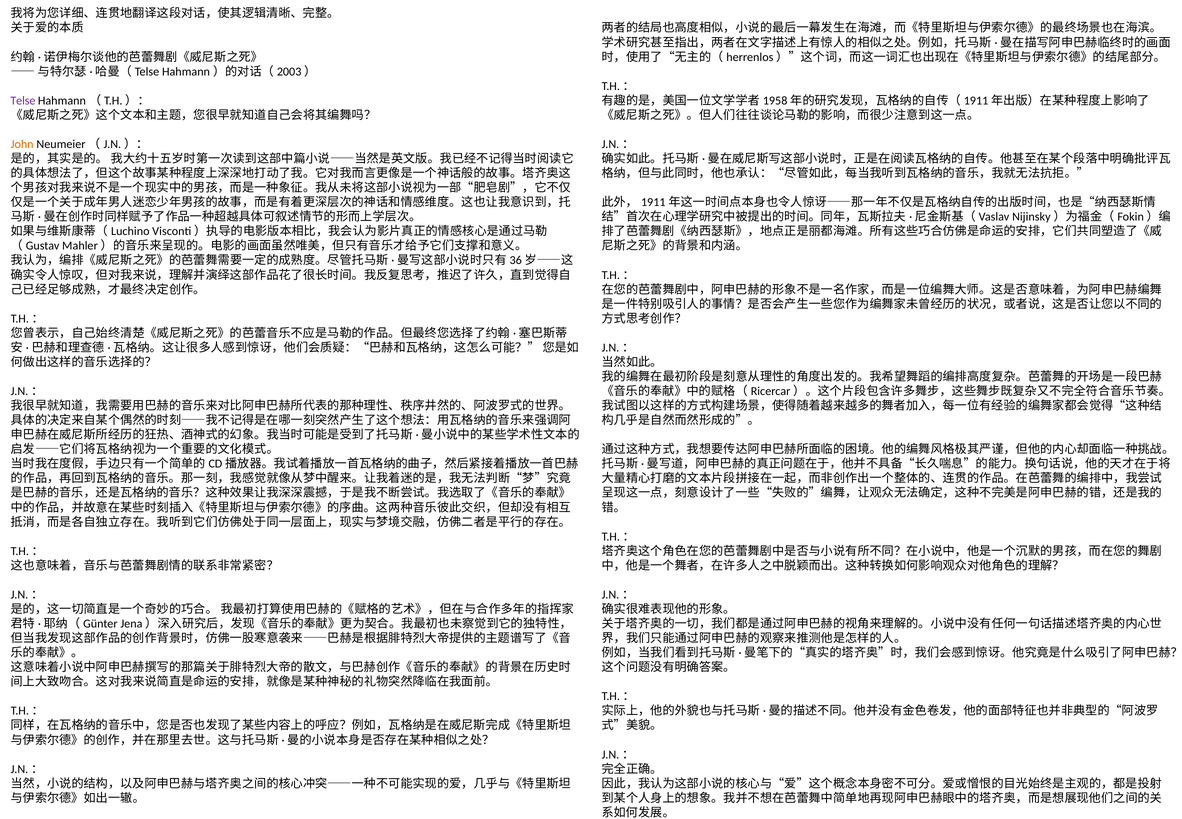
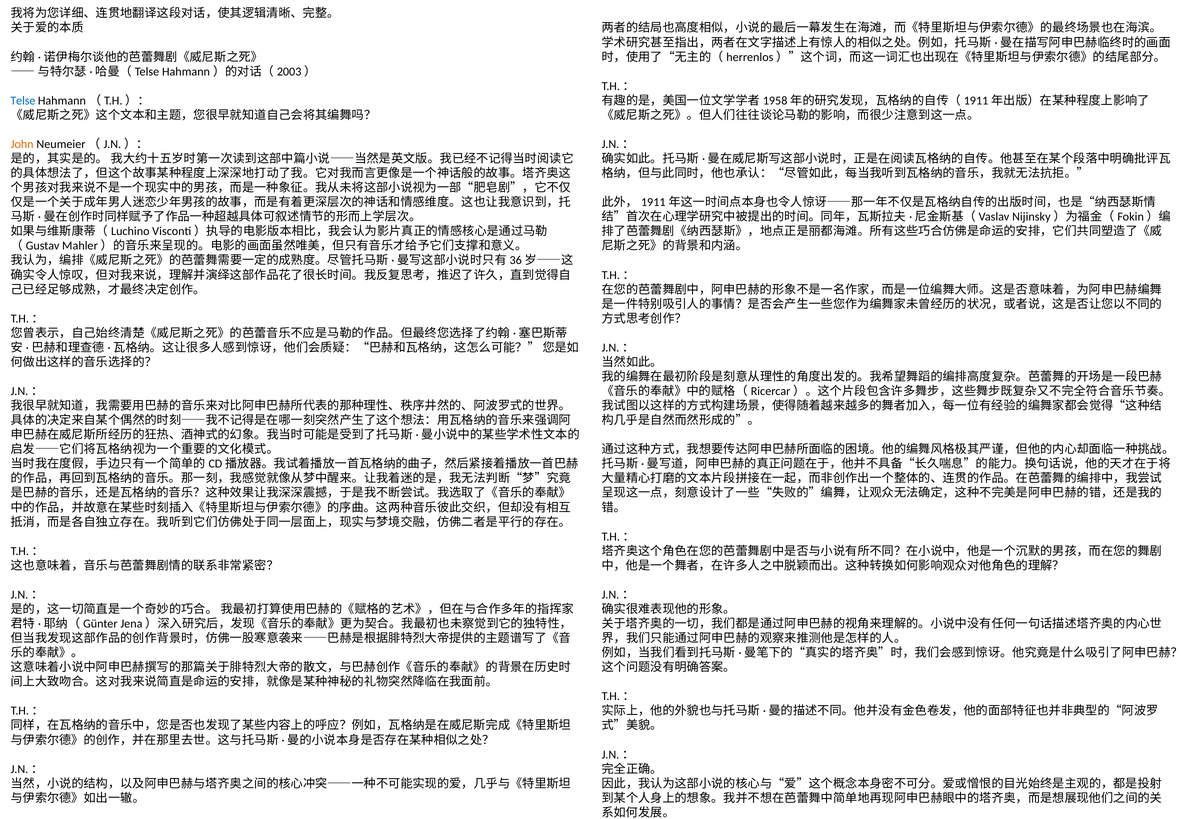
Telse colour: purple -> blue
